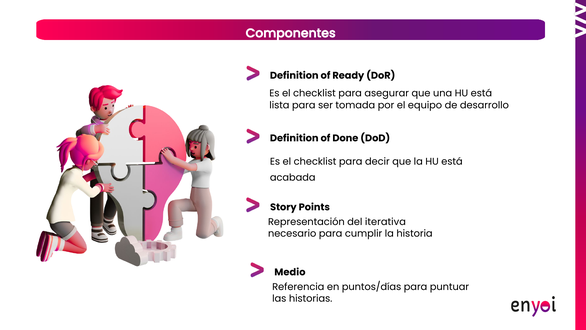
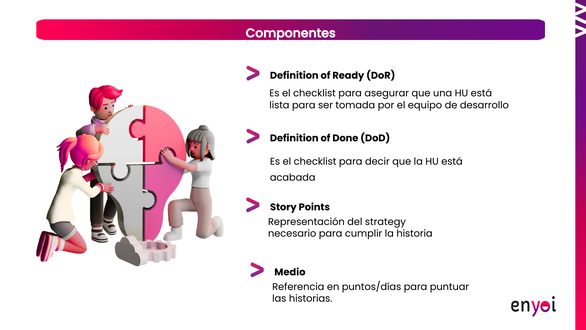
iterativa: iterativa -> strategy
